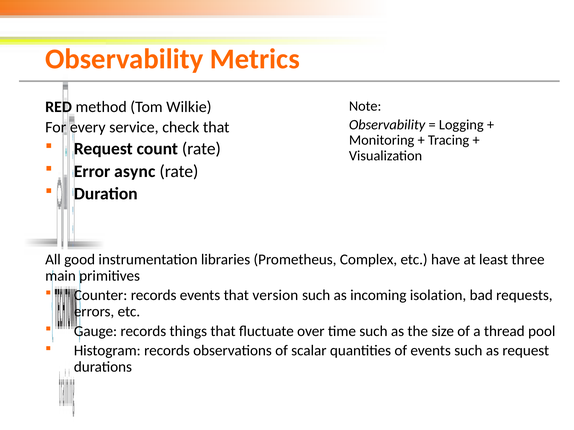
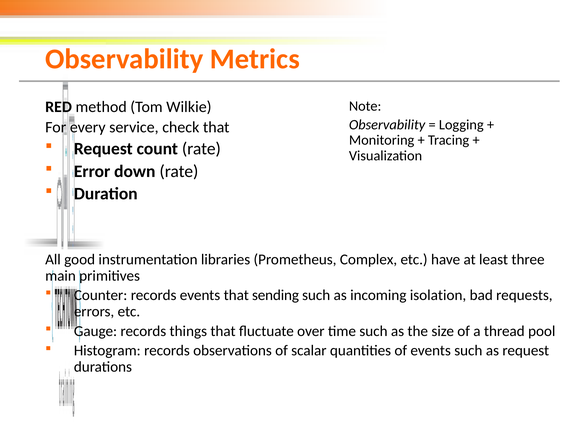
async: async -> down
version: version -> sending
